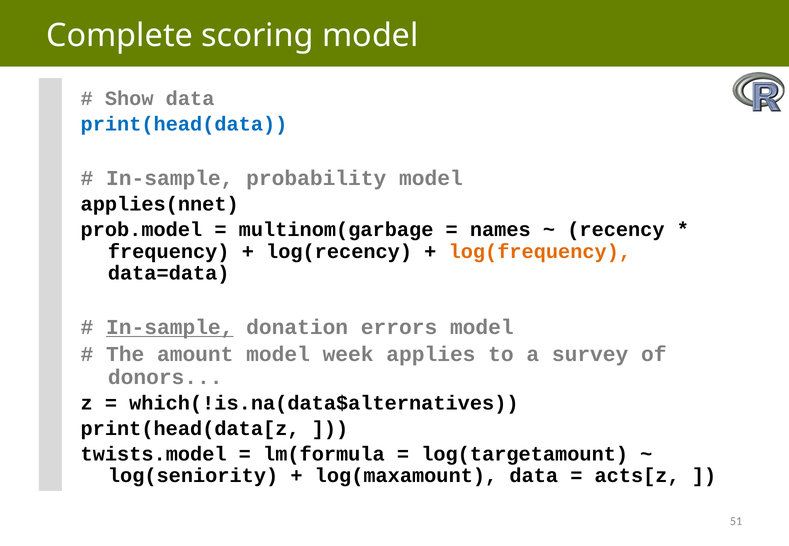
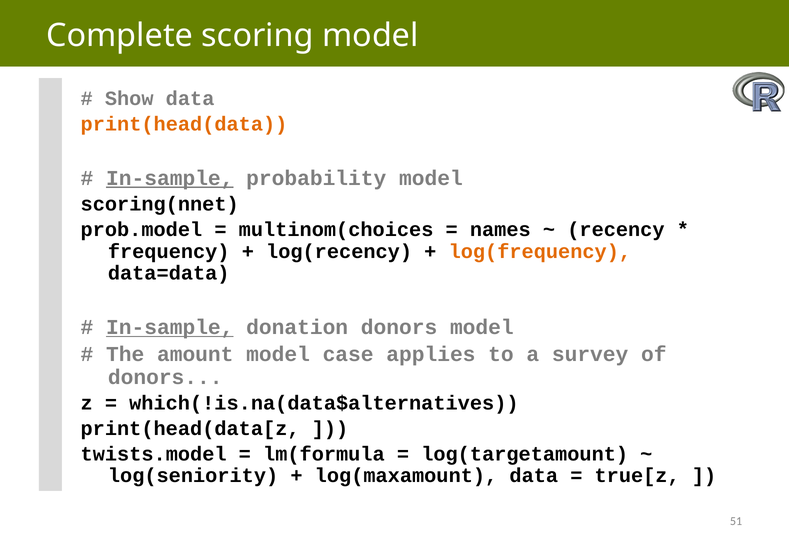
print(head(data colour: blue -> orange
In-sample at (170, 178) underline: none -> present
applies(nnet: applies(nnet -> scoring(nnet
multinom(garbage: multinom(garbage -> multinom(choices
donation errors: errors -> donors
week: week -> case
acts[z: acts[z -> true[z
